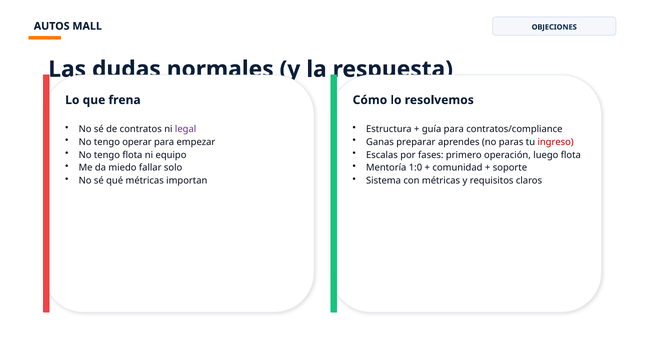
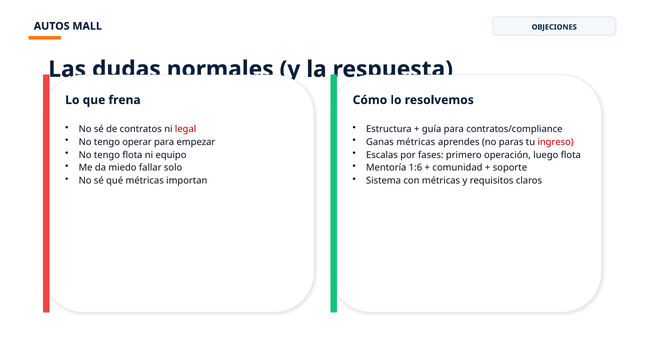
legal colour: purple -> red
Ganas preparar: preparar -> métricas
1:0: 1:0 -> 1:6
